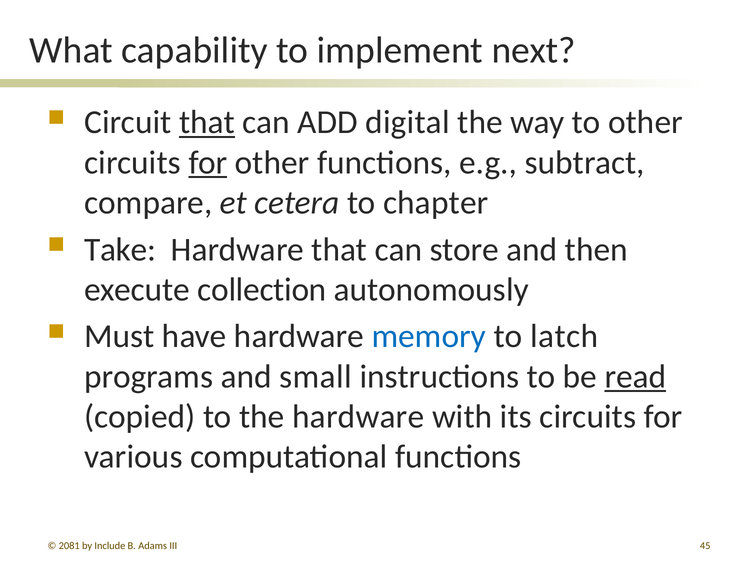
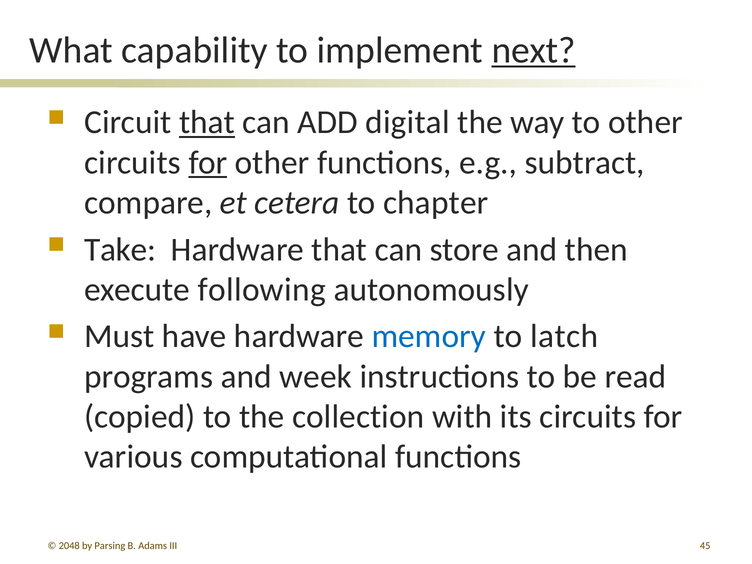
next underline: none -> present
collection: collection -> following
small: small -> week
read underline: present -> none
the hardware: hardware -> collection
2081: 2081 -> 2048
Include: Include -> Parsing
